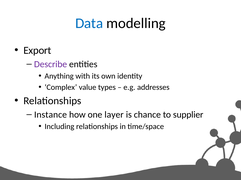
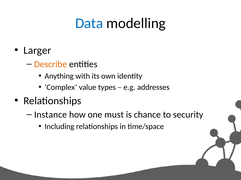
Export: Export -> Larger
Describe colour: purple -> orange
layer: layer -> must
supplier: supplier -> security
